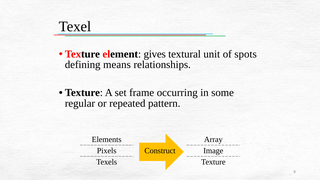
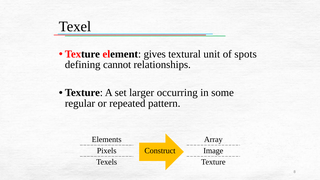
means: means -> cannot
frame: frame -> larger
